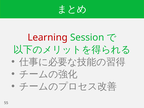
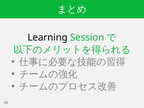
Learning colour: red -> black
